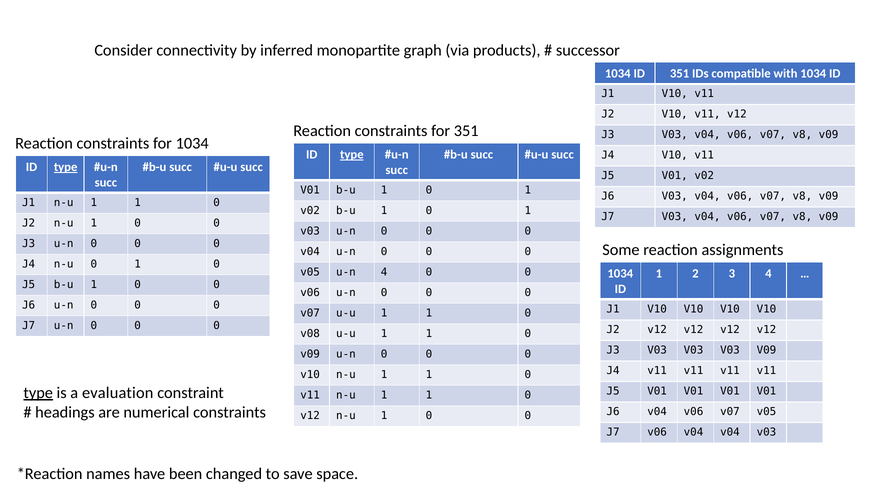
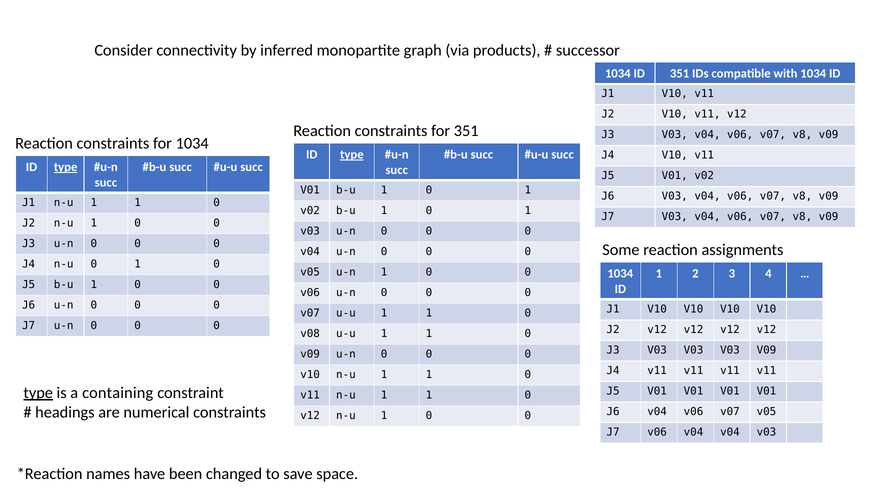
u-n 4: 4 -> 1
evaluation: evaluation -> containing
